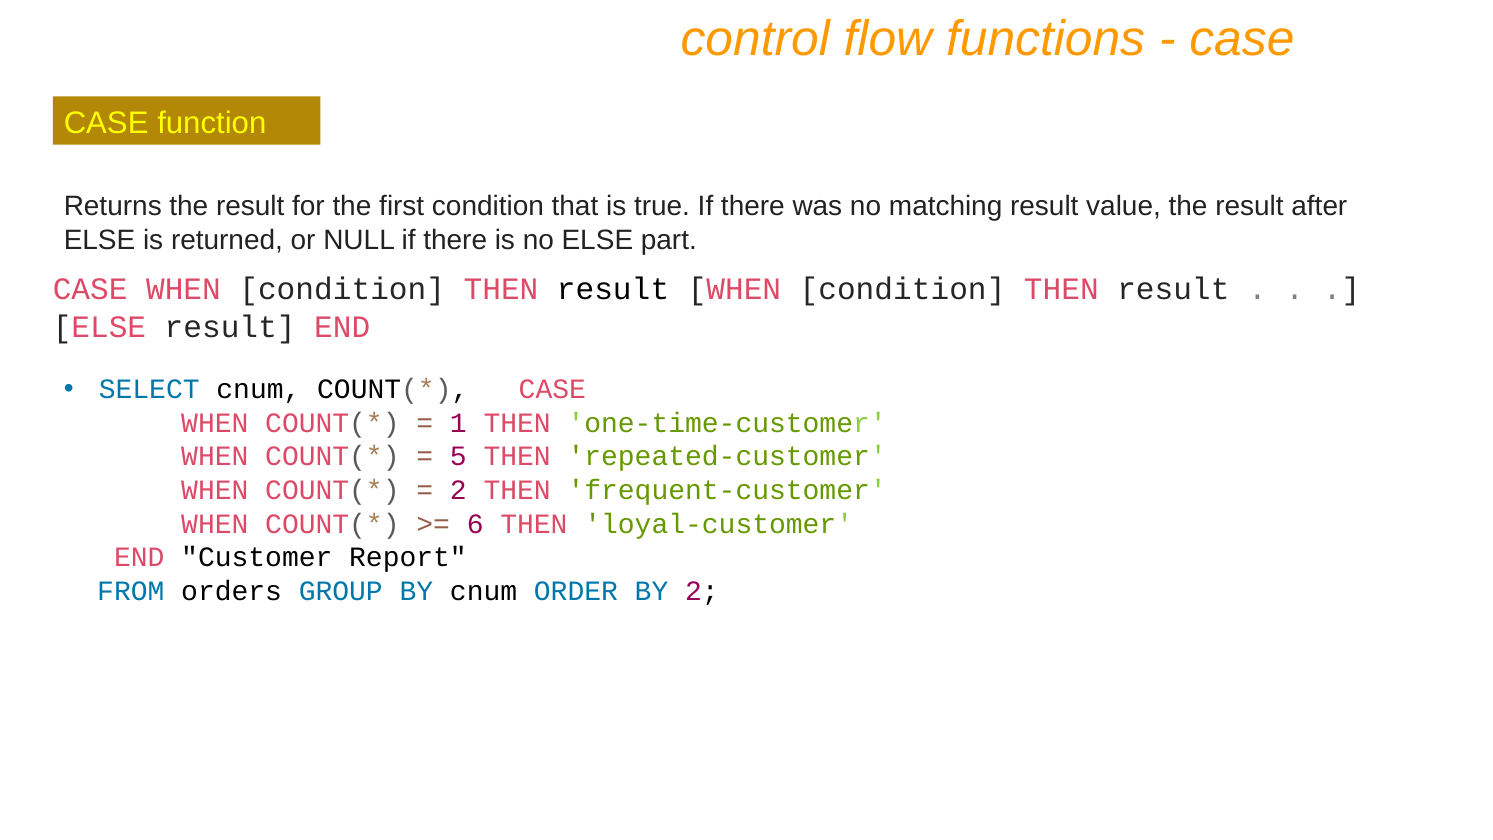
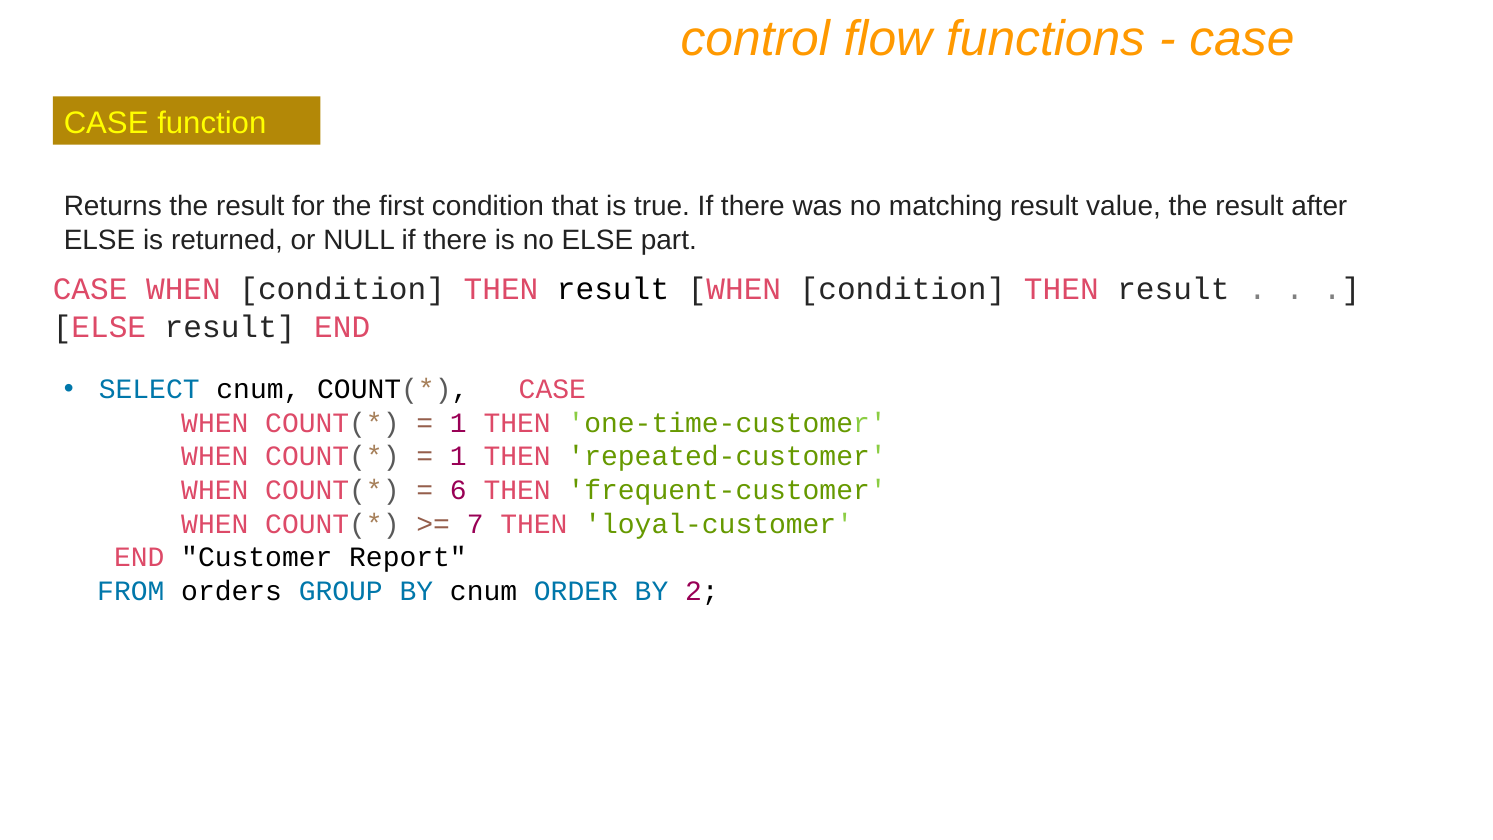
5 at (458, 457): 5 -> 1
2 at (458, 490): 2 -> 6
6: 6 -> 7
